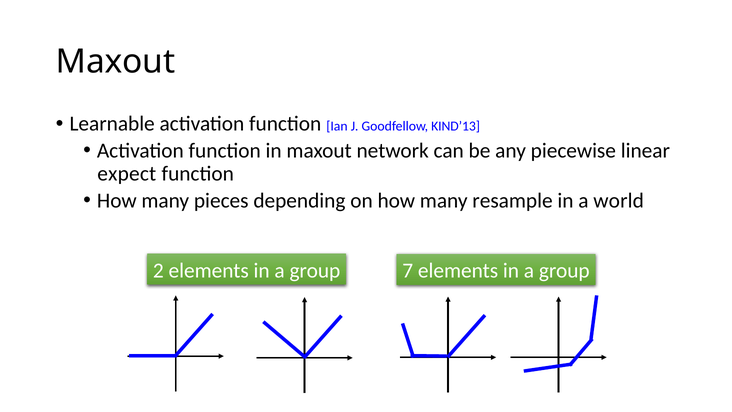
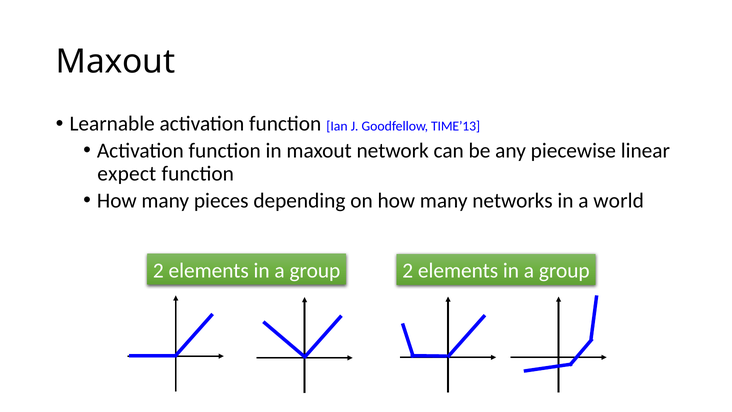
KIND’13: KIND’13 -> TIME’13
resample: resample -> networks
group 7: 7 -> 2
